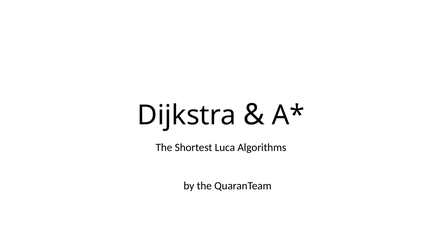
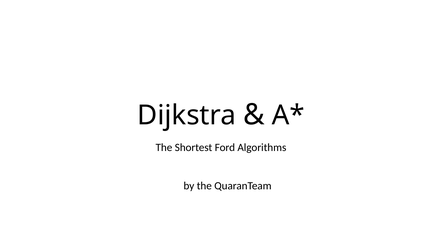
Luca: Luca -> Ford
